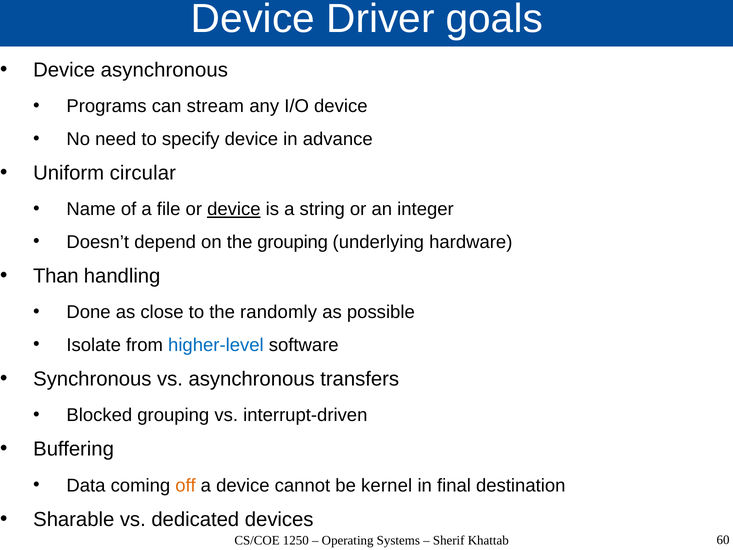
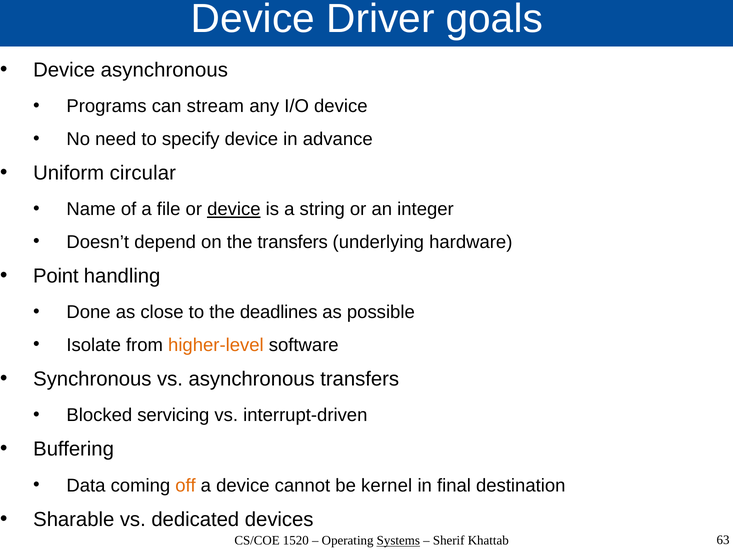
the grouping: grouping -> transfers
Than: Than -> Point
randomly: randomly -> deadlines
higher-level colour: blue -> orange
Blocked grouping: grouping -> servicing
1250: 1250 -> 1520
Systems underline: none -> present
60: 60 -> 63
